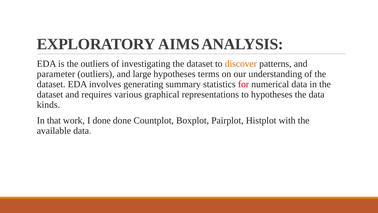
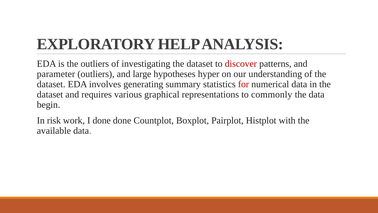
AIMS: AIMS -> HELP
discover colour: orange -> red
terms: terms -> hyper
to hypotheses: hypotheses -> commonly
kinds: kinds -> begin
that: that -> risk
